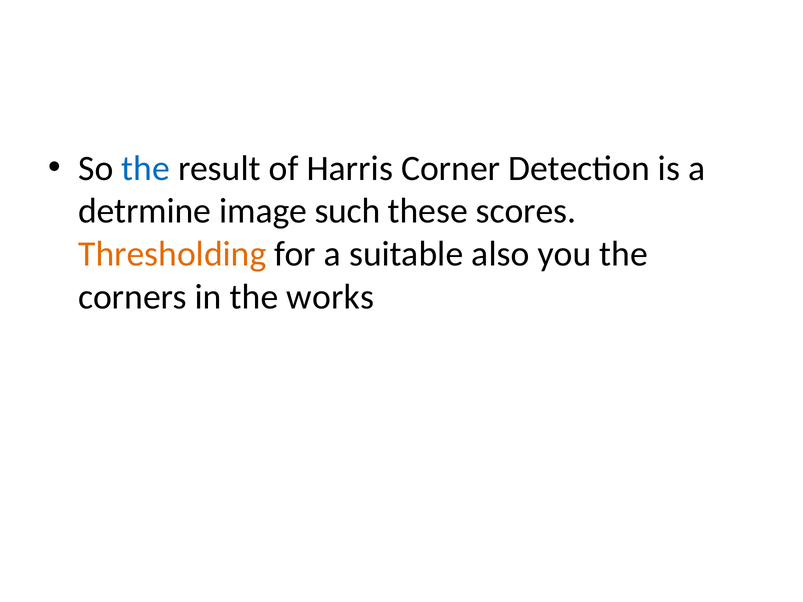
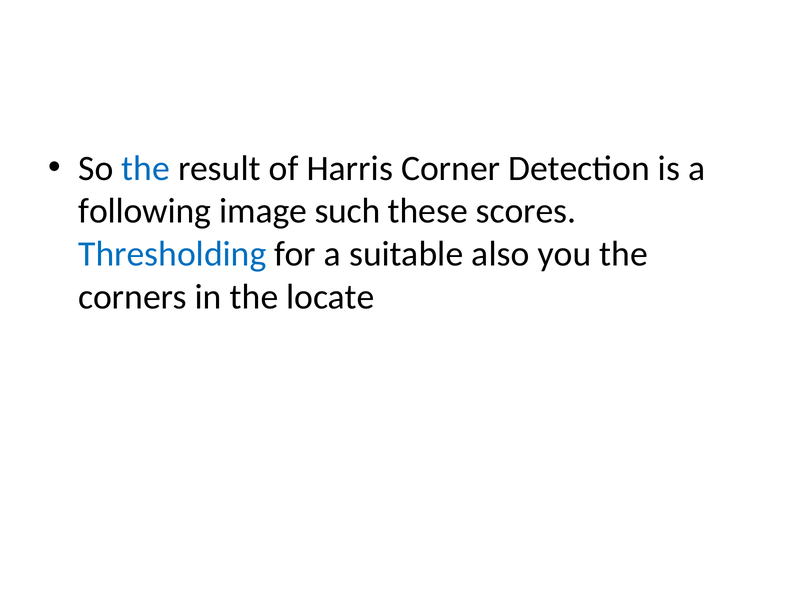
detrmine: detrmine -> following
Thresholding colour: orange -> blue
works: works -> locate
